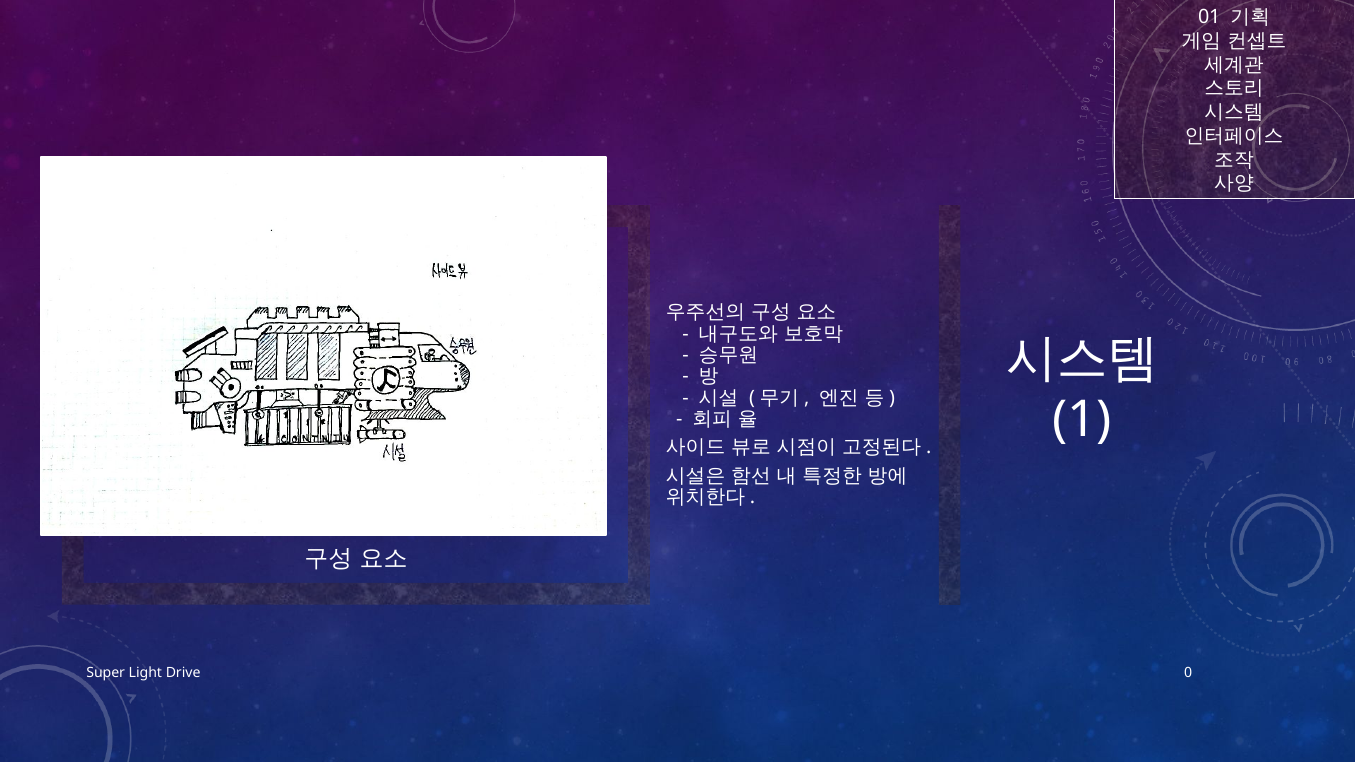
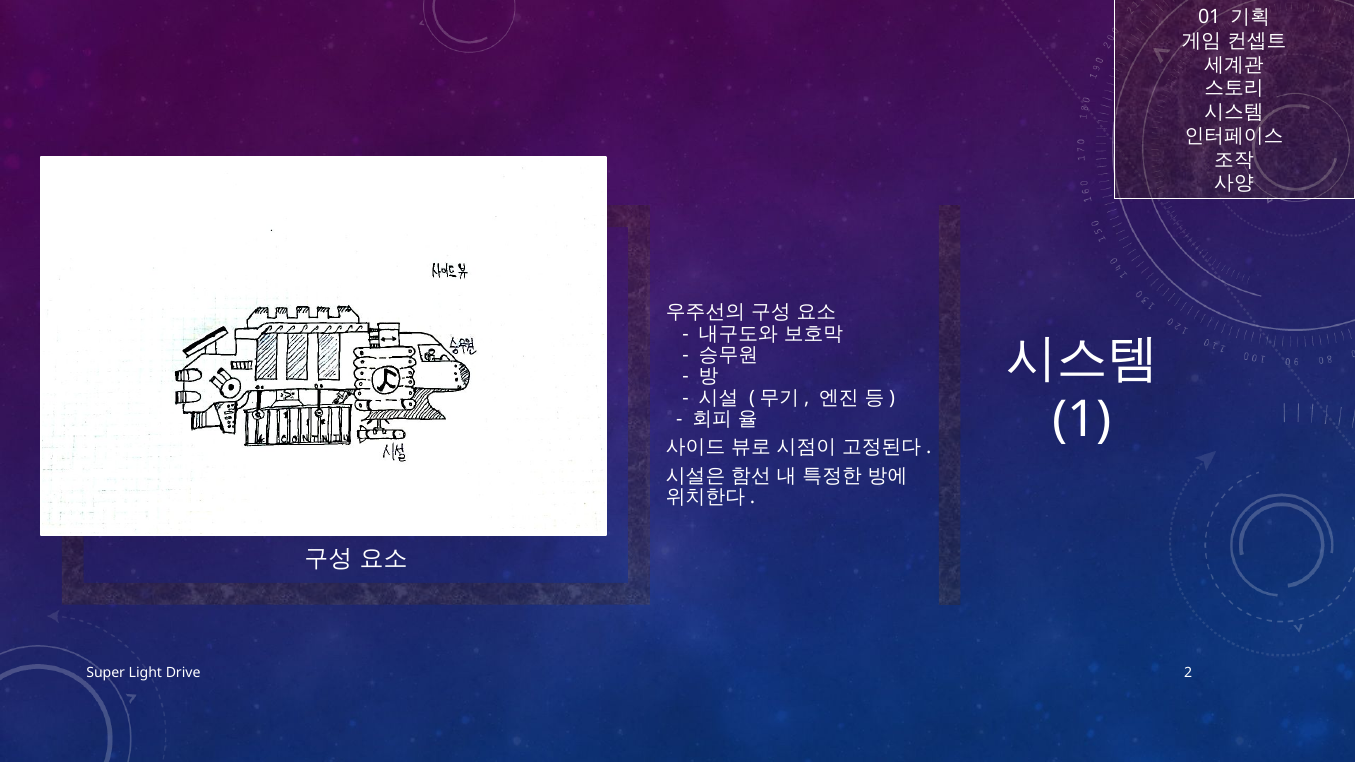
0: 0 -> 2
